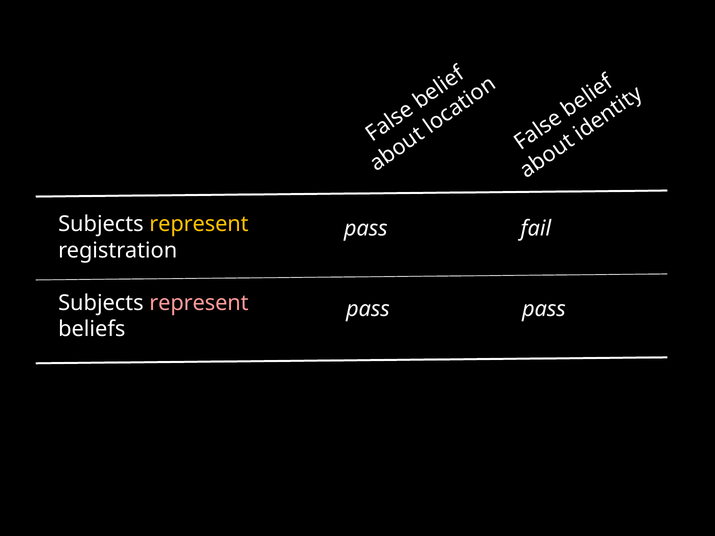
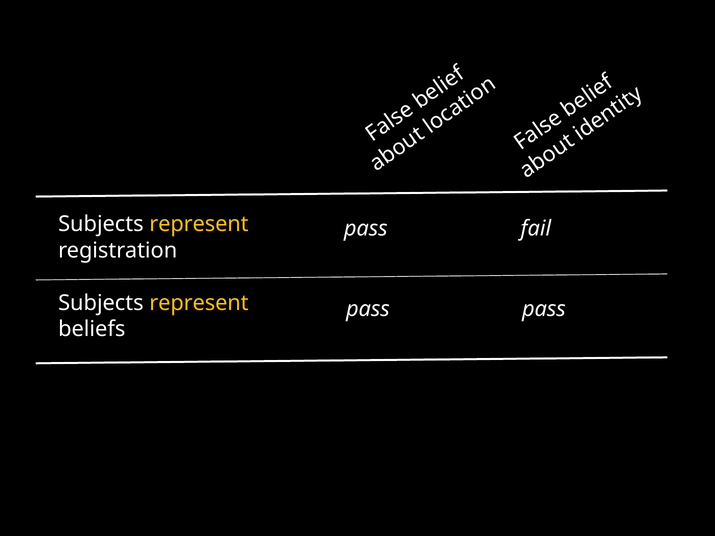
represent at (199, 303) colour: pink -> yellow
